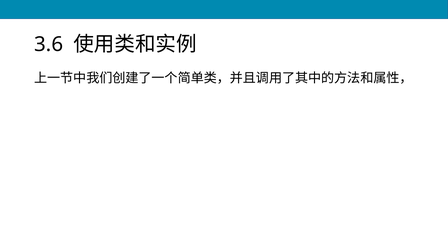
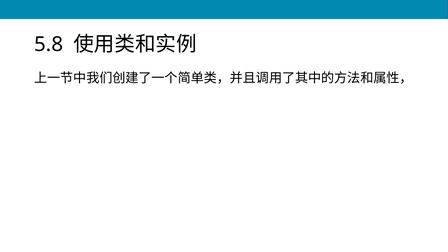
3.6: 3.6 -> 5.8
